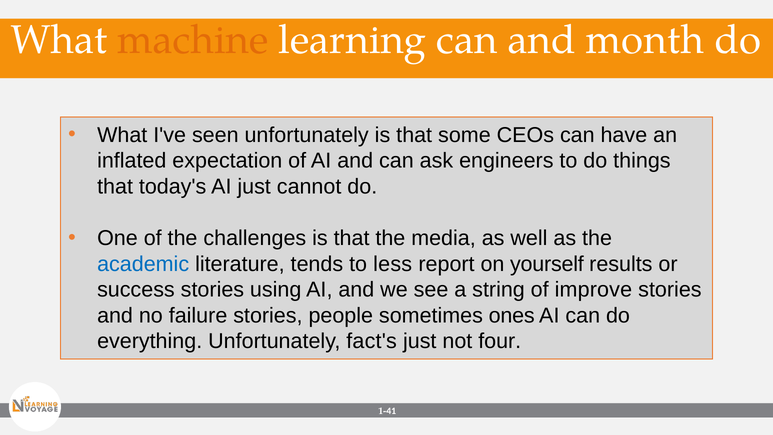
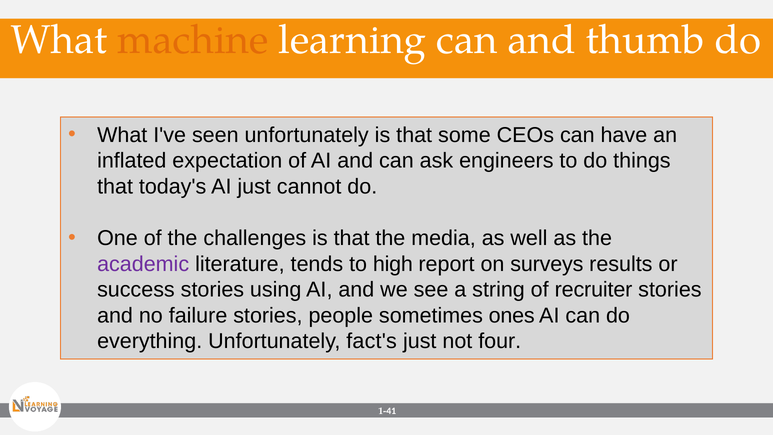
month: month -> thumb
academic colour: blue -> purple
less: less -> high
yourself: yourself -> surveys
improve: improve -> recruiter
